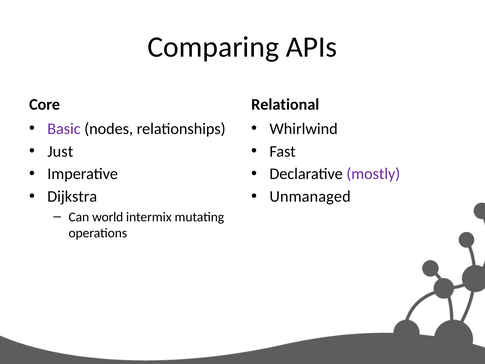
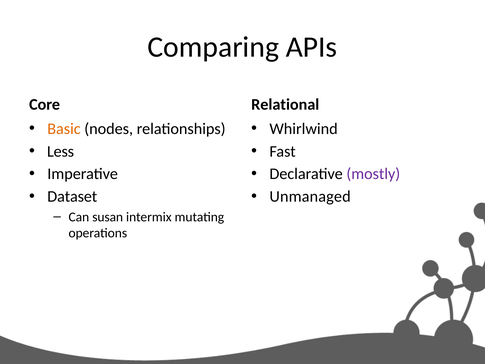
Basic colour: purple -> orange
Just: Just -> Less
Dijkstra: Dijkstra -> Dataset
world: world -> susan
